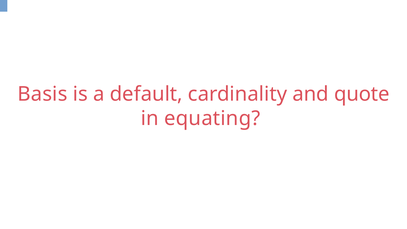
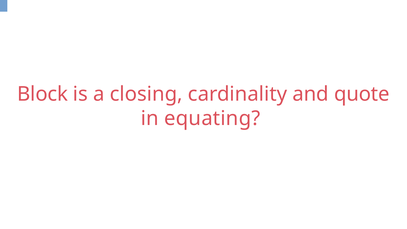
Basis: Basis -> Block
default: default -> closing
